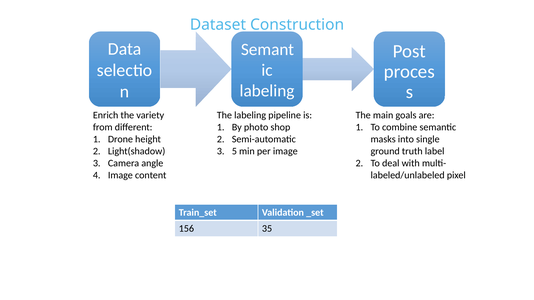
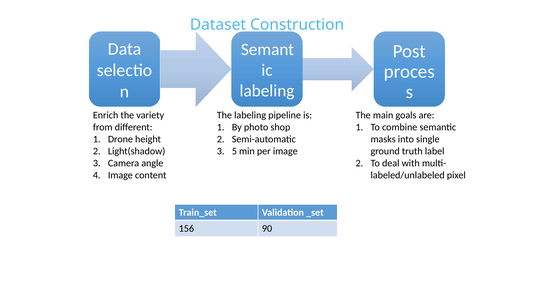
35: 35 -> 90
